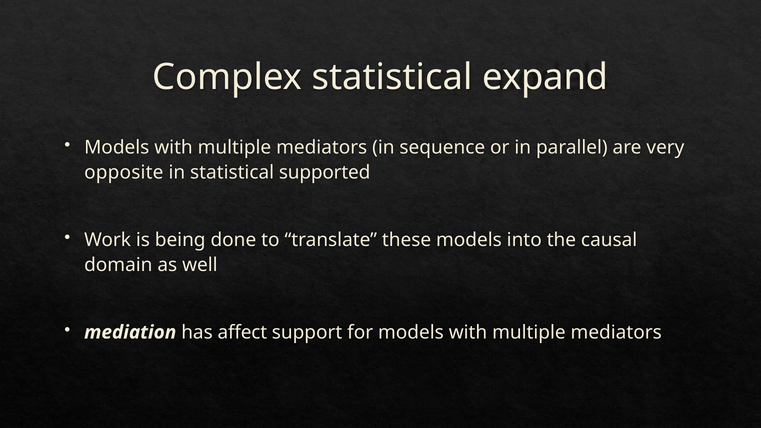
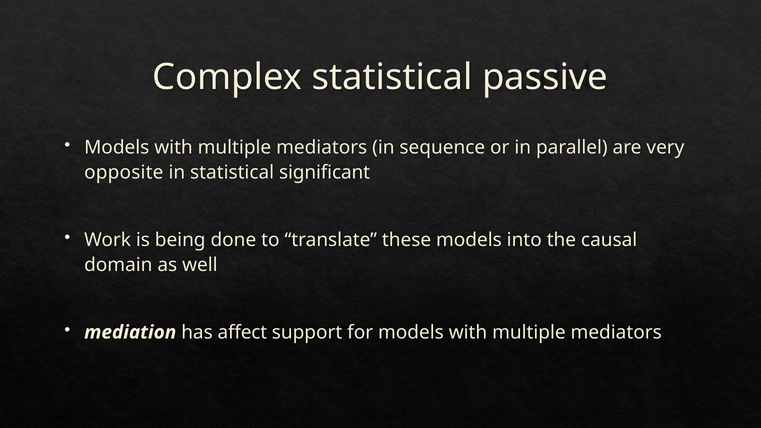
expand: expand -> passive
supported: supported -> significant
